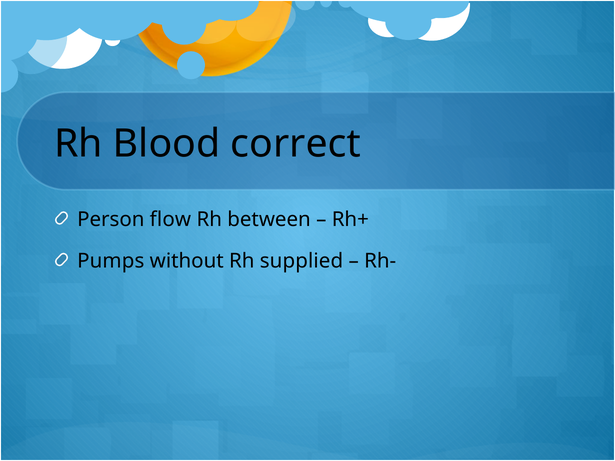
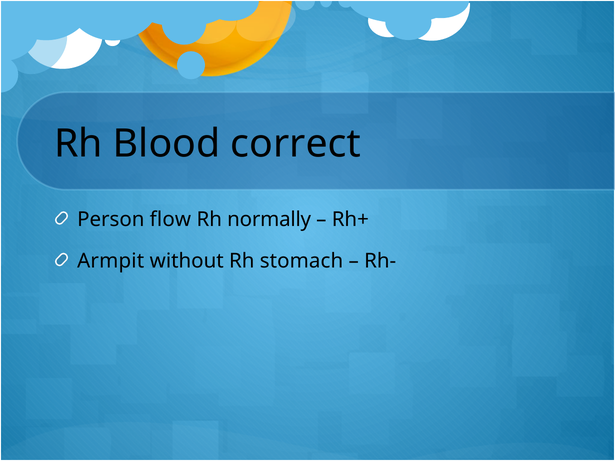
between: between -> normally
Pumps: Pumps -> Armpit
supplied: supplied -> stomach
